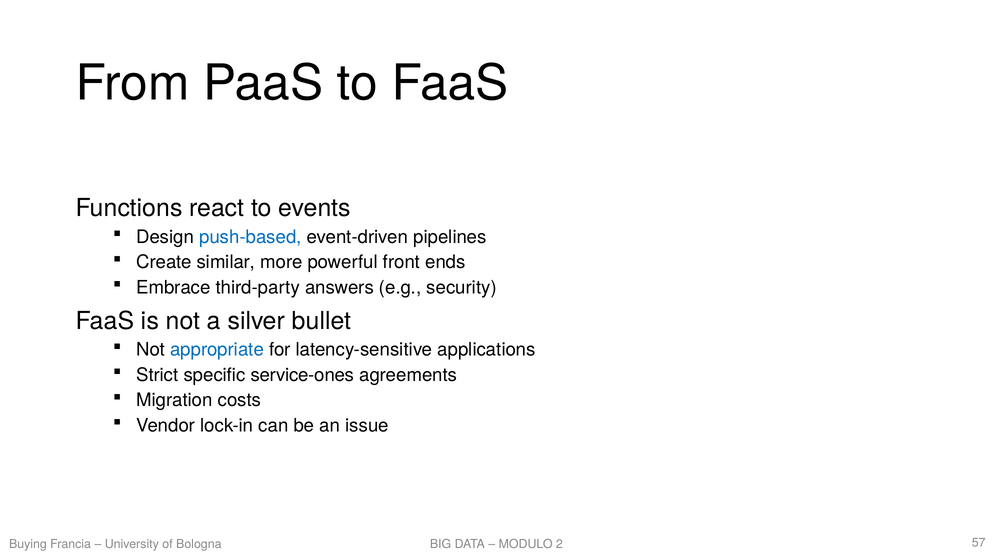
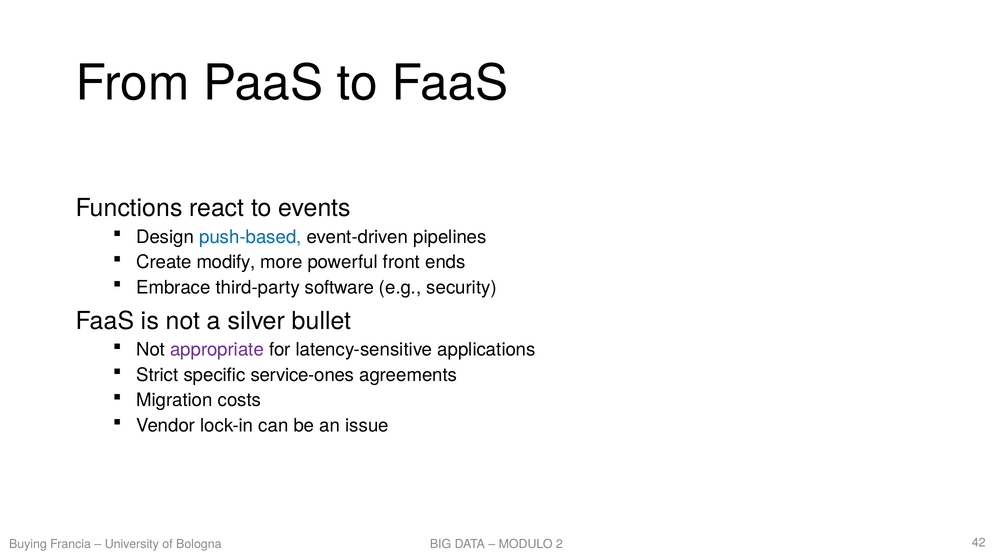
similar: similar -> modify
answers: answers -> software
appropriate colour: blue -> purple
57: 57 -> 42
